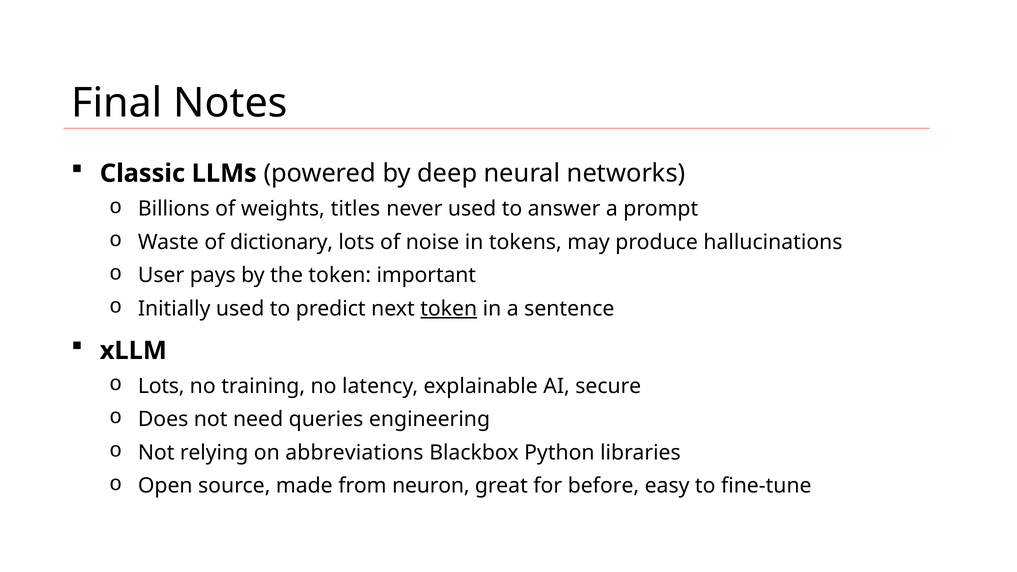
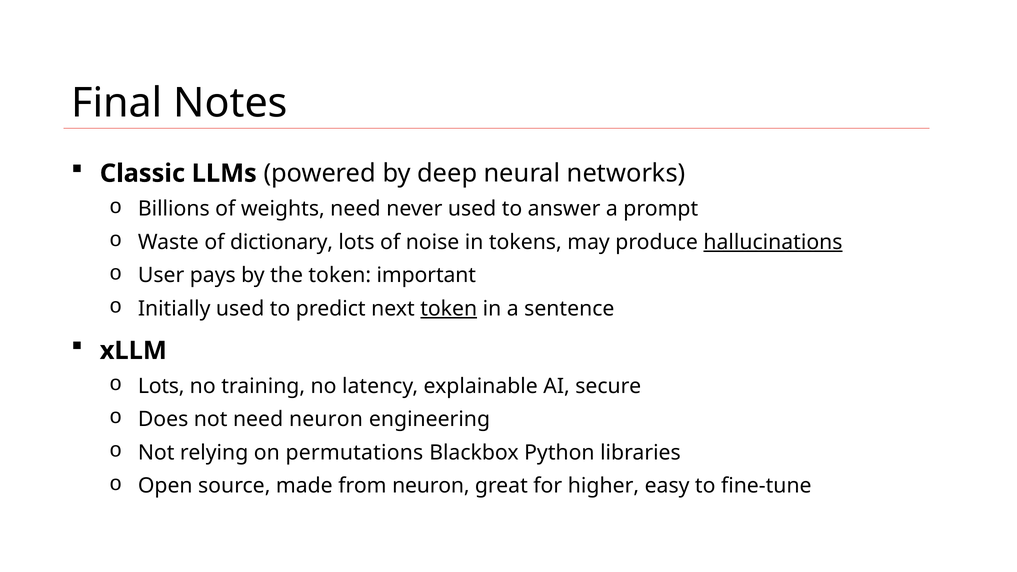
weights titles: titles -> need
hallucinations underline: none -> present
need queries: queries -> neuron
abbreviations: abbreviations -> permutations
before: before -> higher
